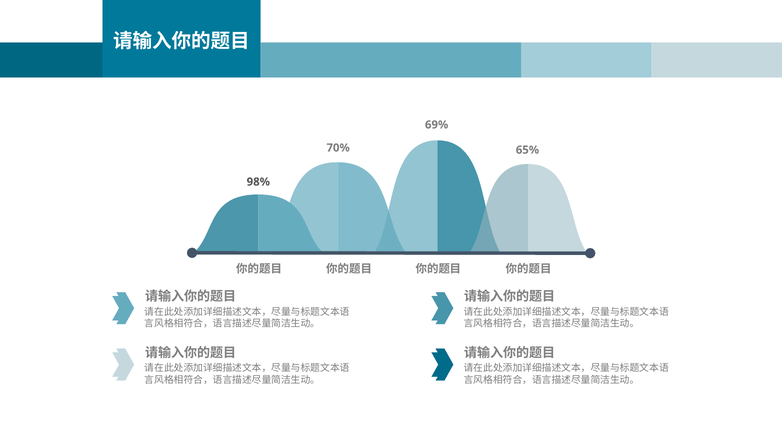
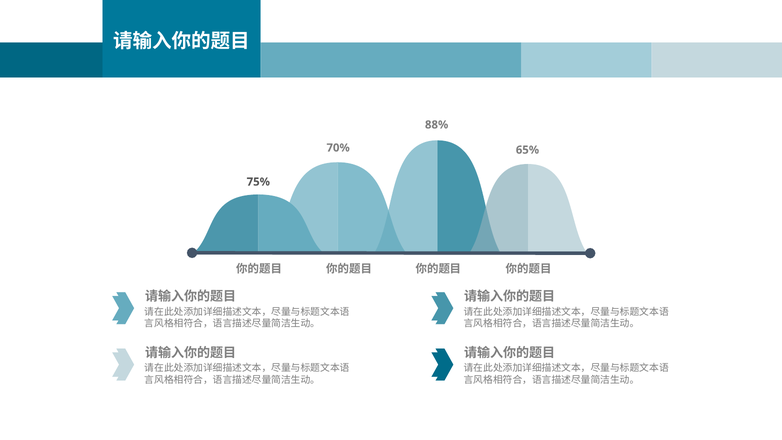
69%: 69% -> 88%
98%: 98% -> 75%
